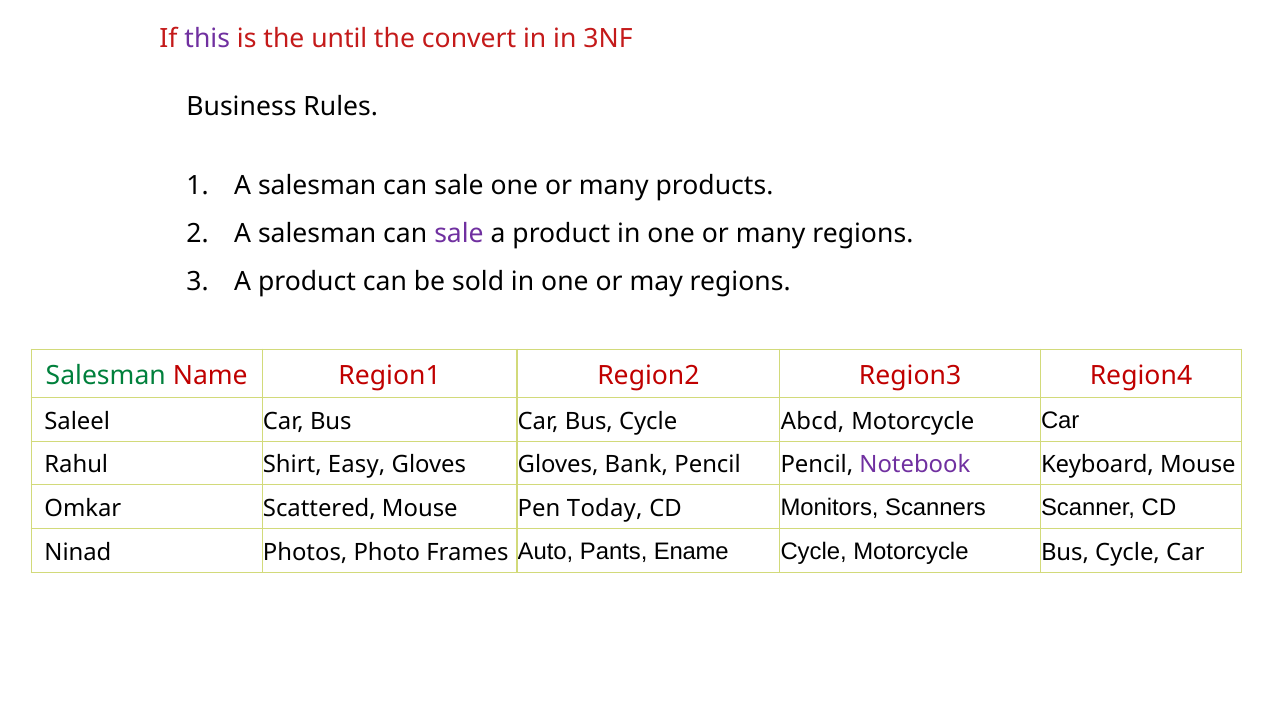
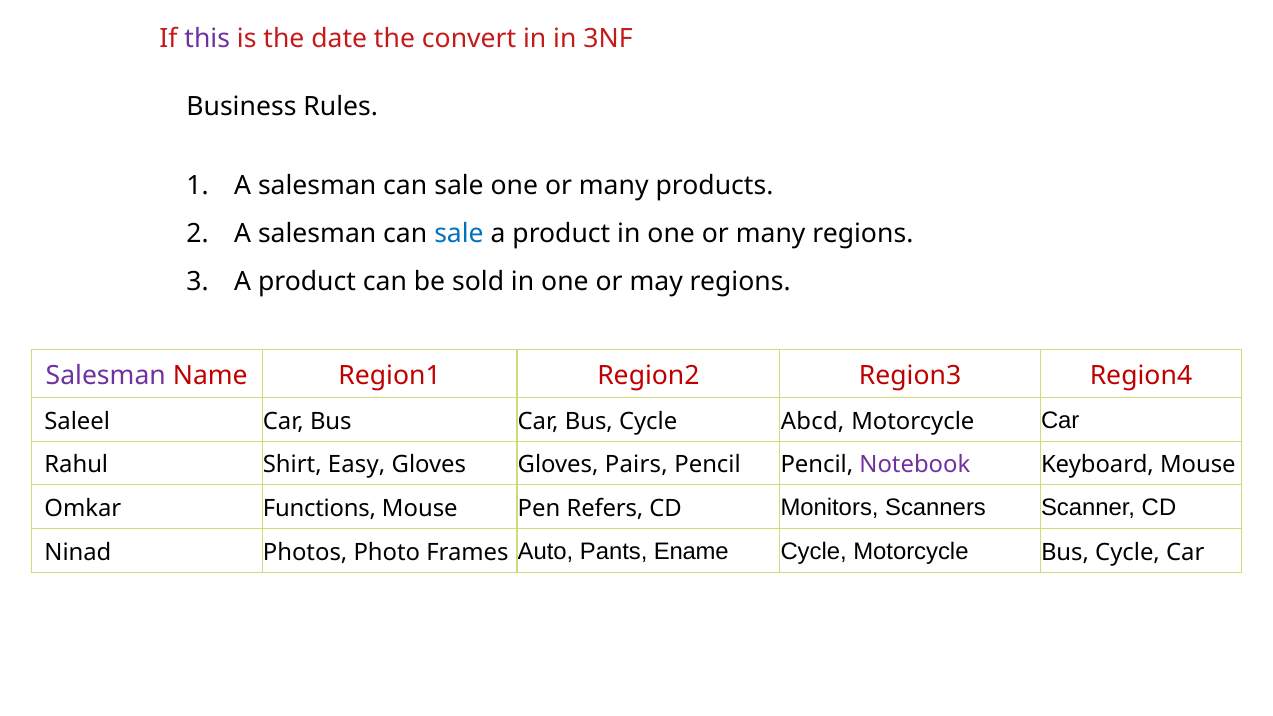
until: until -> date
sale at (459, 234) colour: purple -> blue
Salesman at (106, 376) colour: green -> purple
Bank: Bank -> Pairs
Scattered: Scattered -> Functions
Today: Today -> Refers
